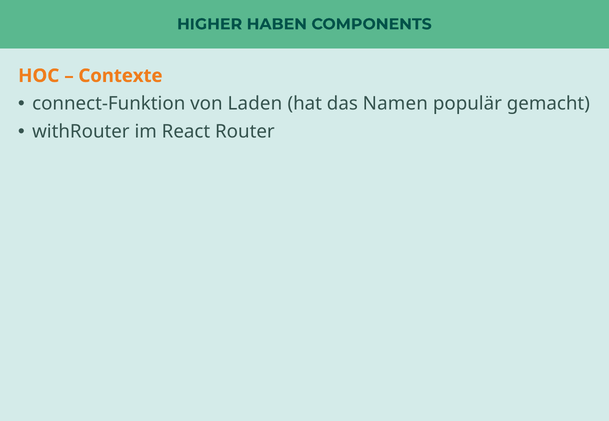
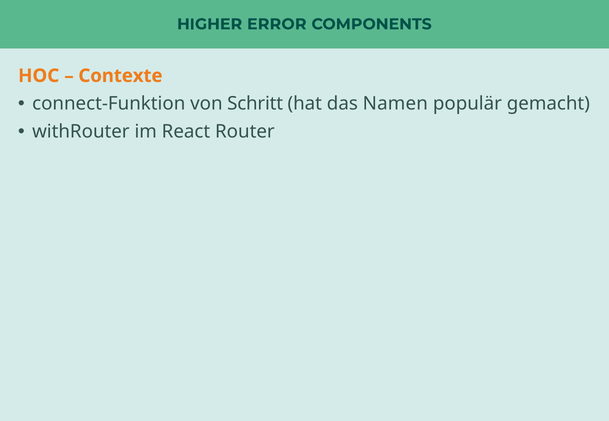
HABEN: HABEN -> ERROR
Laden: Laden -> Schritt
